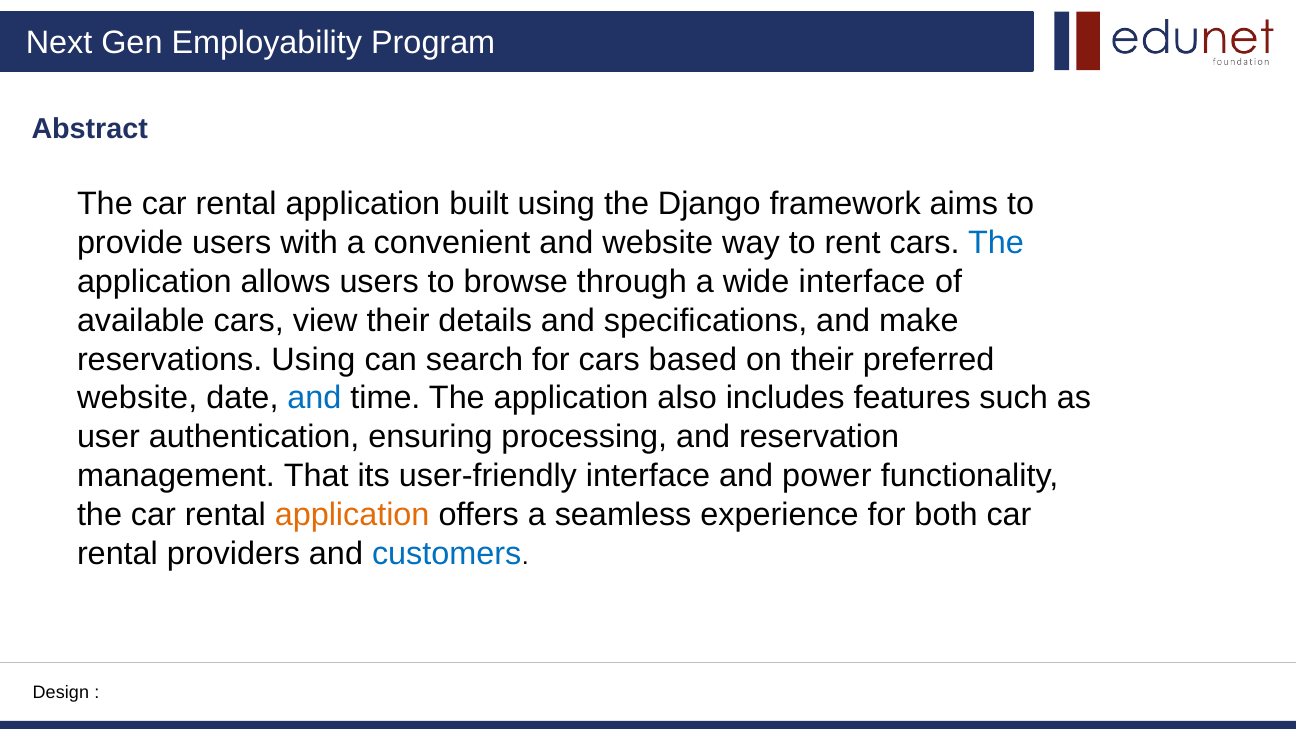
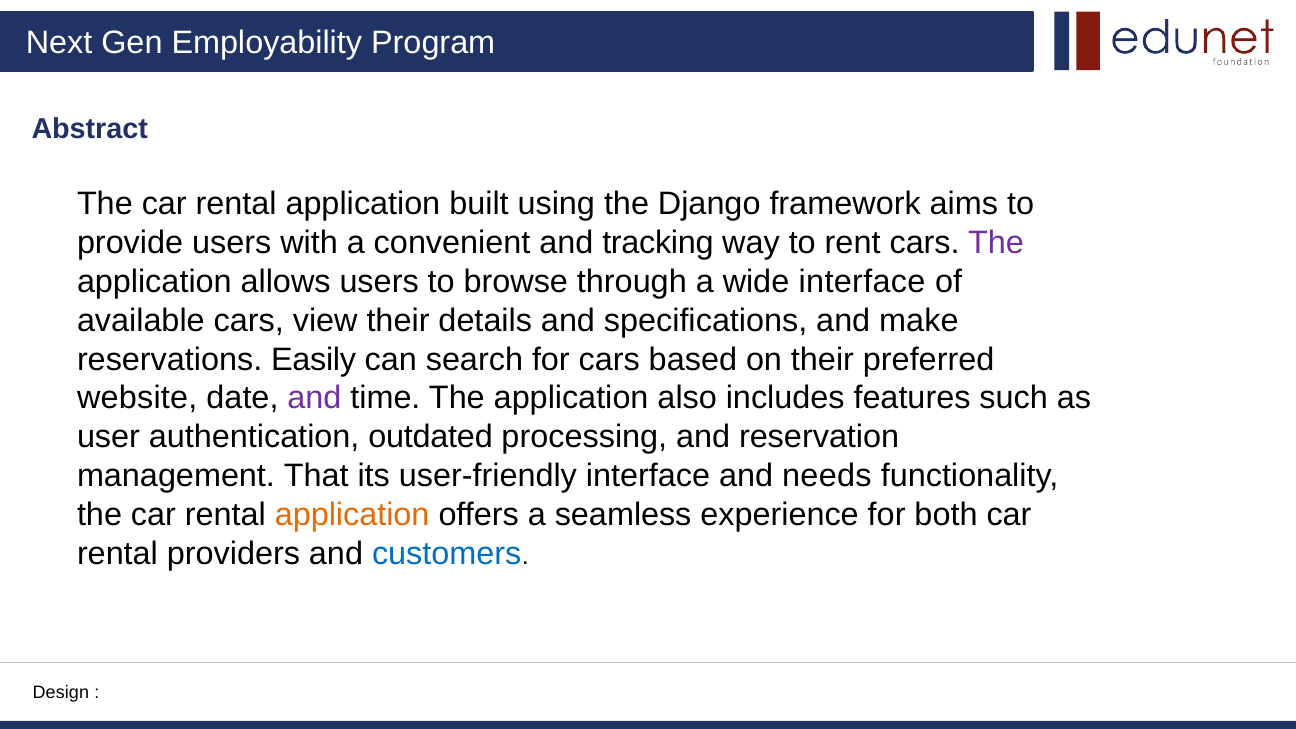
and website: website -> tracking
The at (996, 243) colour: blue -> purple
reservations Using: Using -> Easily
and at (314, 398) colour: blue -> purple
ensuring: ensuring -> outdated
power: power -> needs
